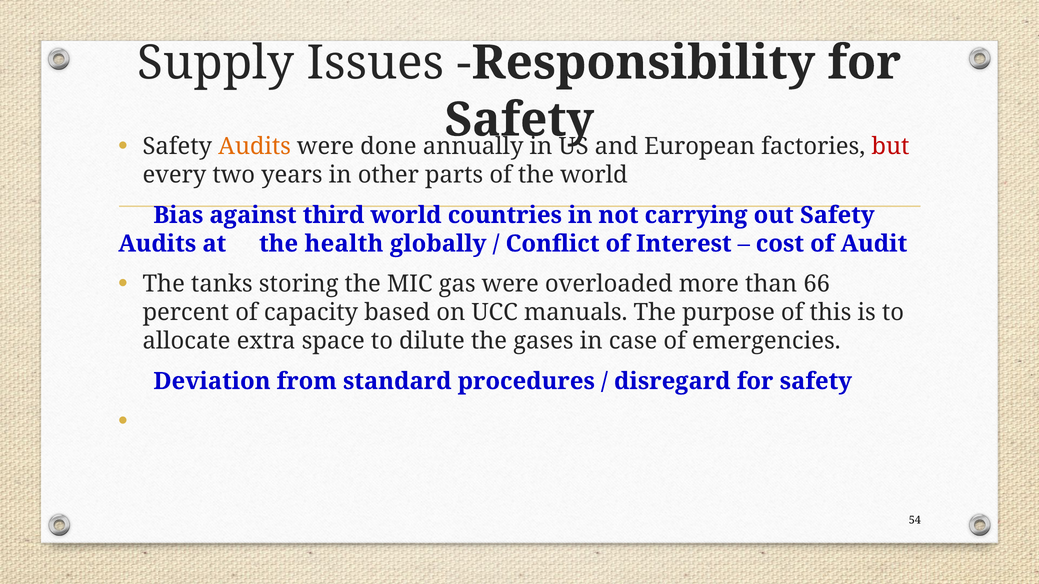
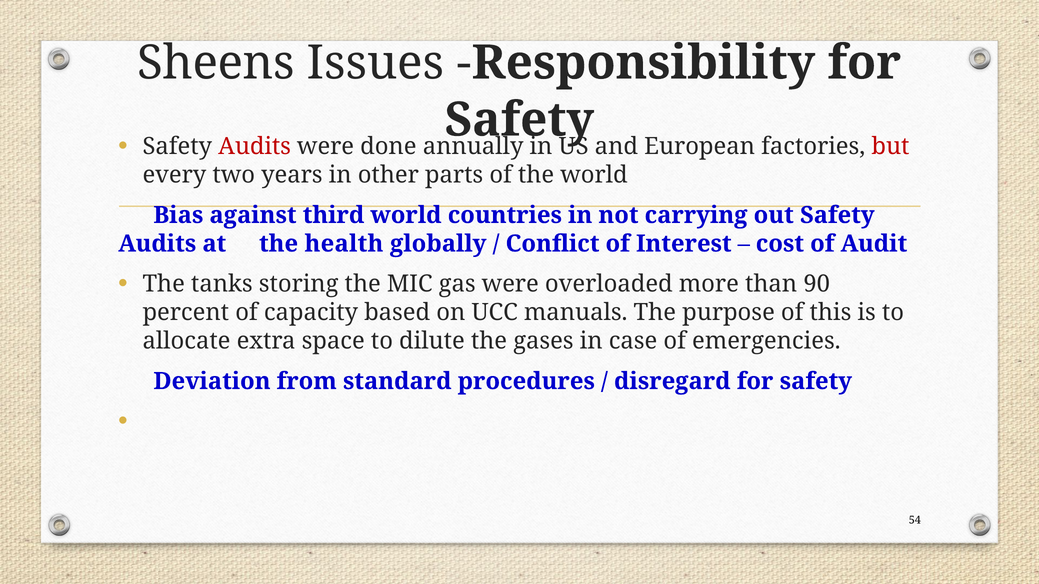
Supply: Supply -> Sheens
Audits at (255, 146) colour: orange -> red
66: 66 -> 90
